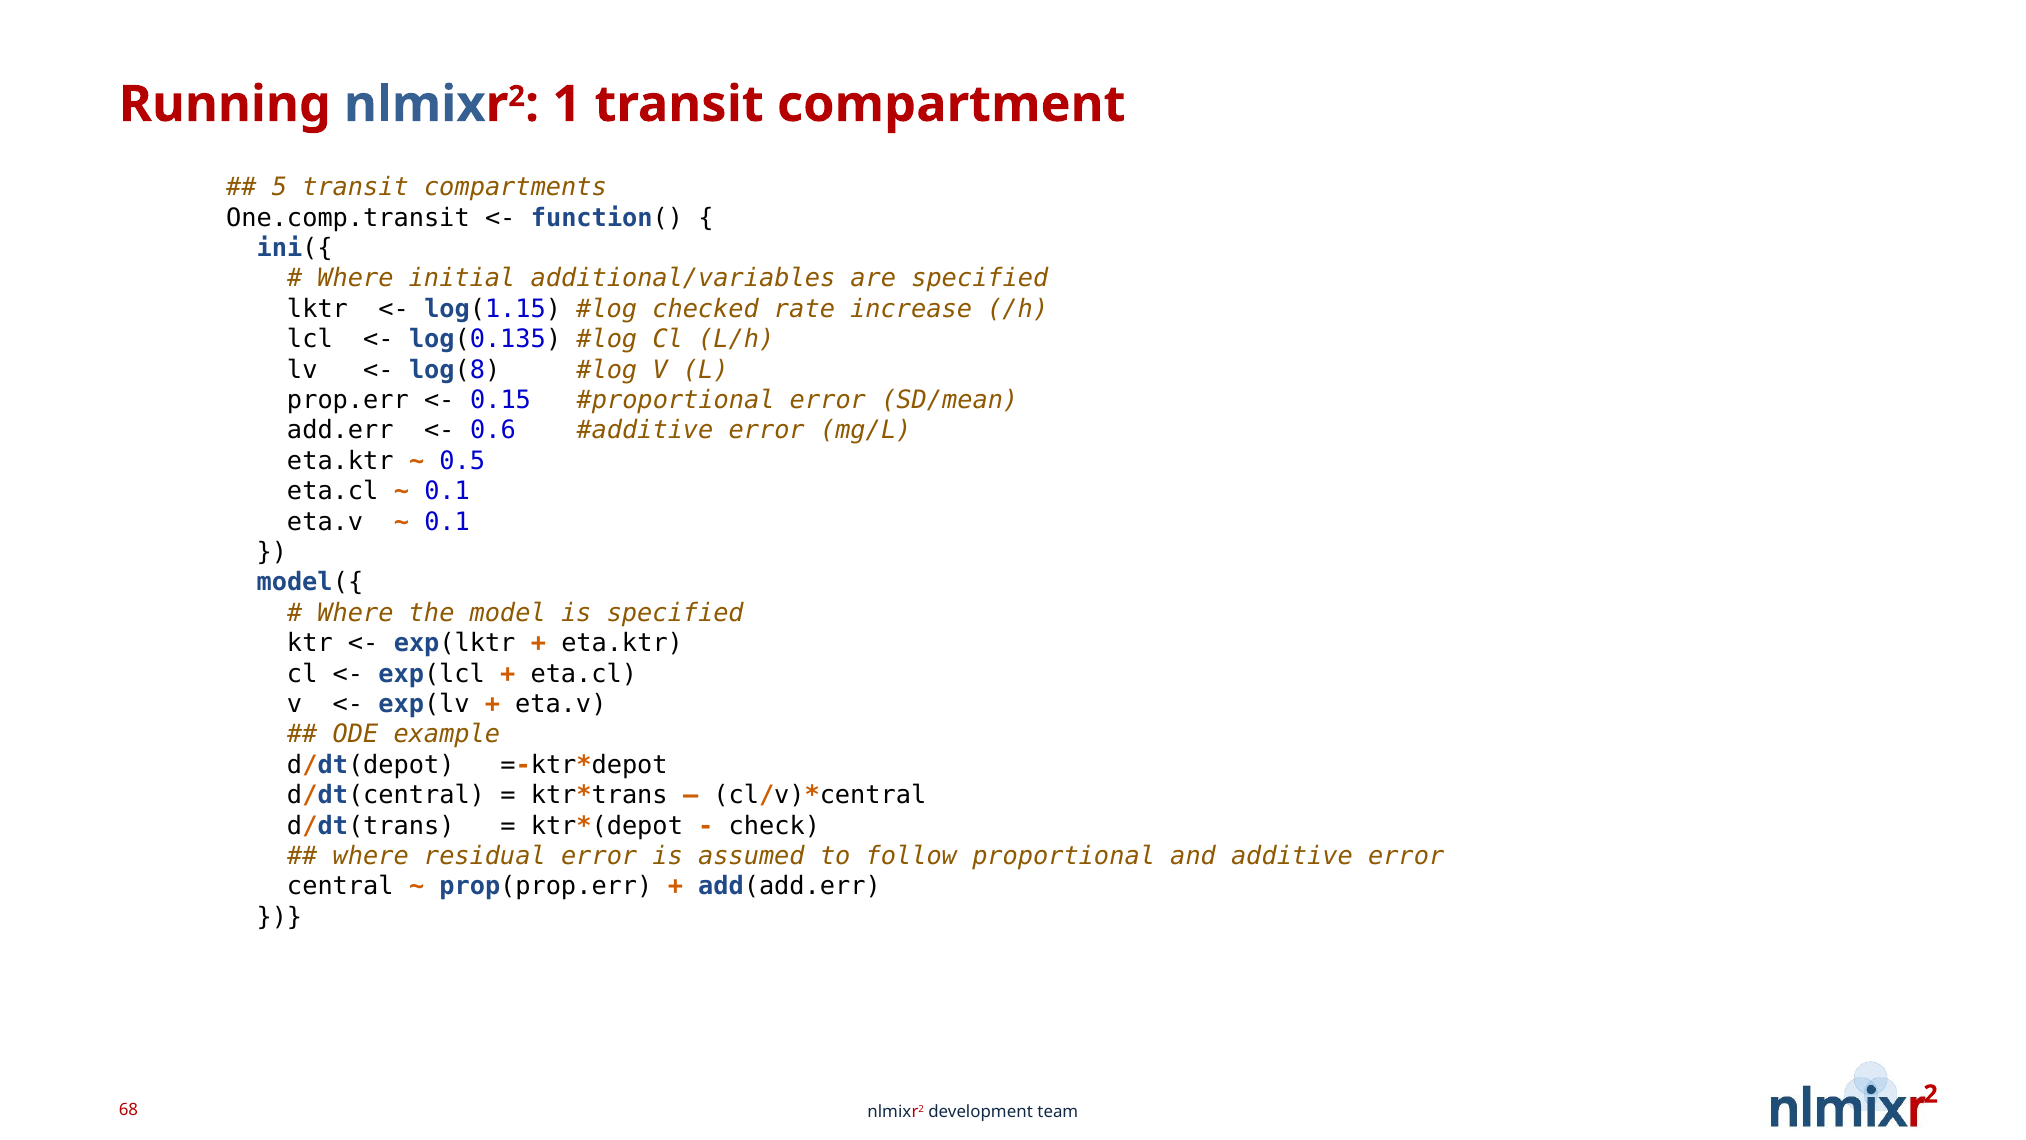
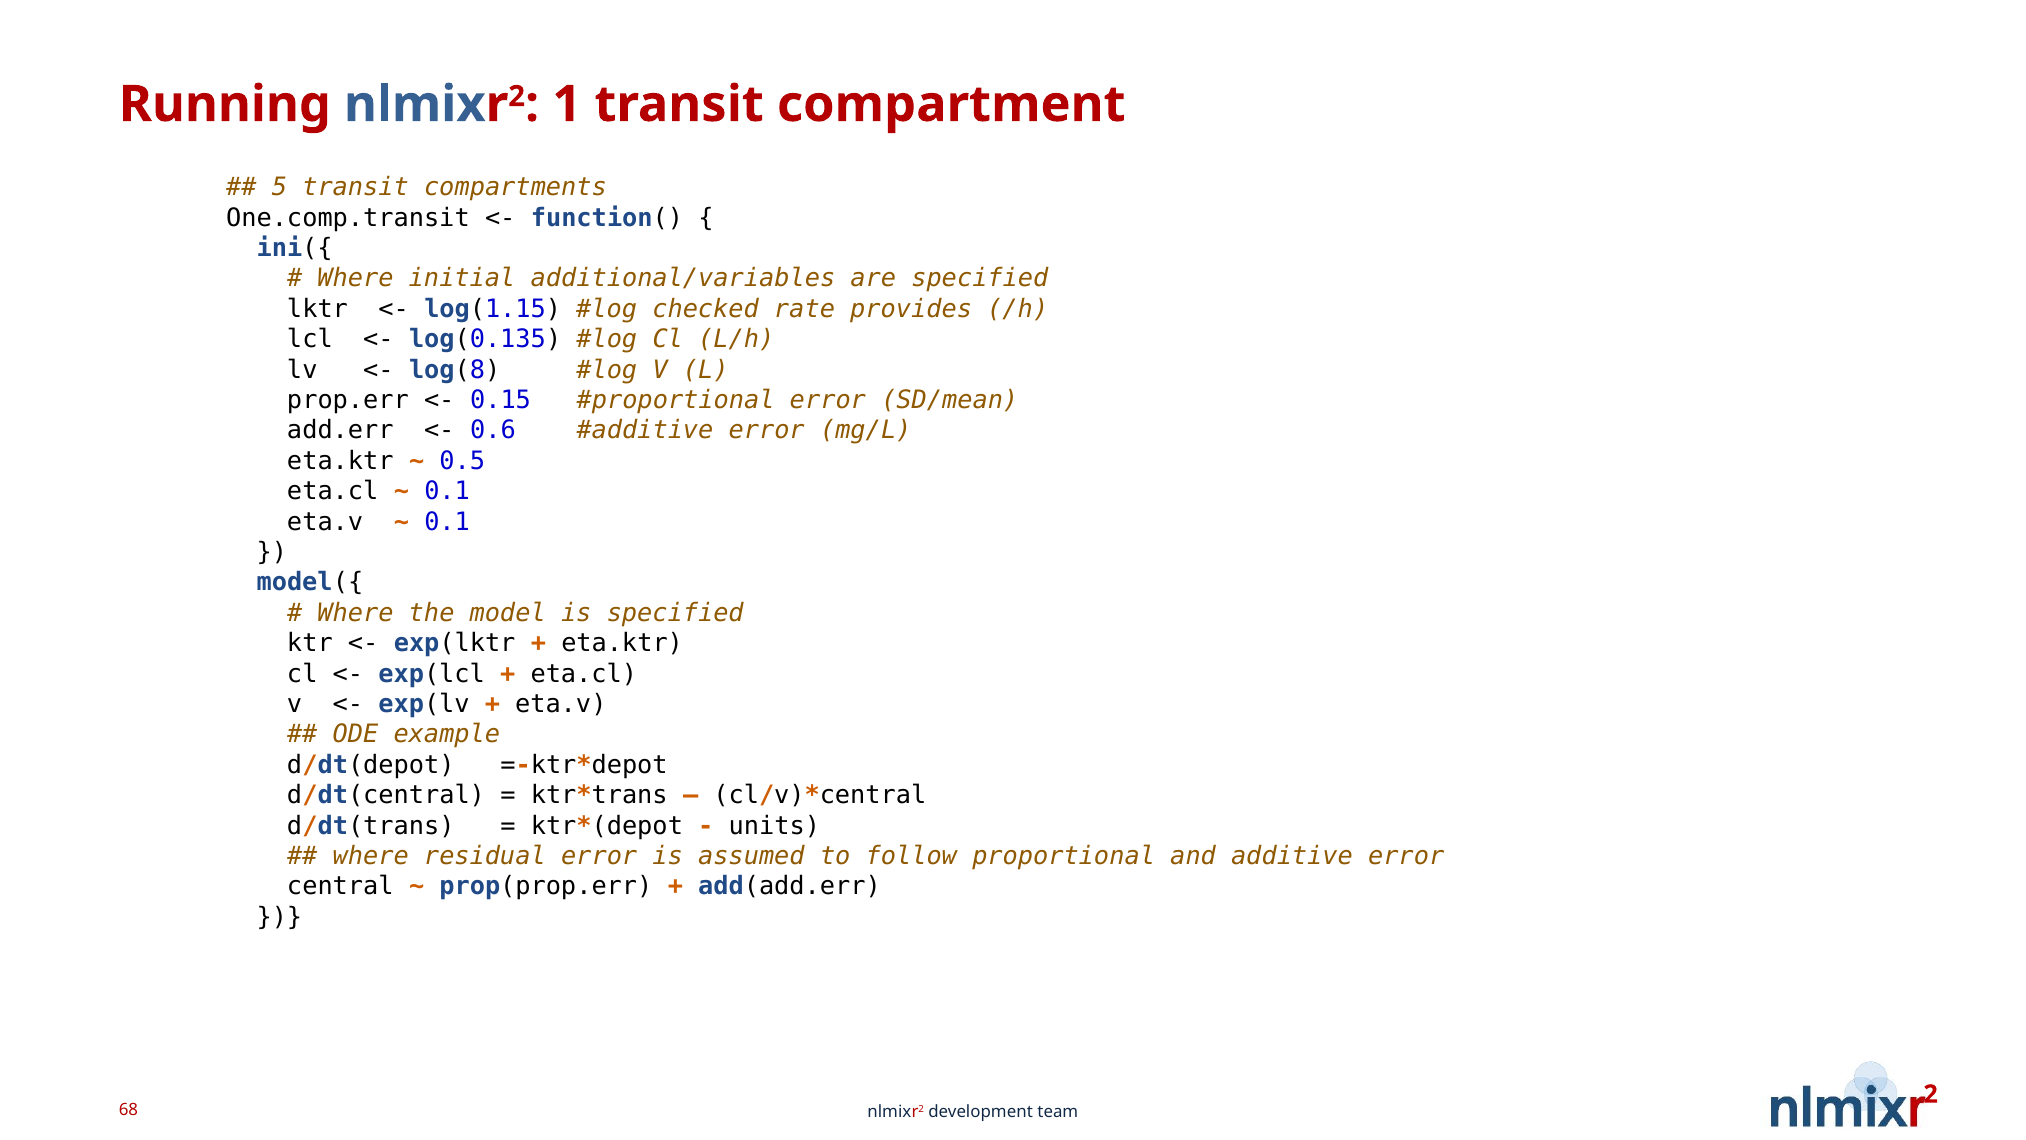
increase: increase -> provides
check: check -> units
